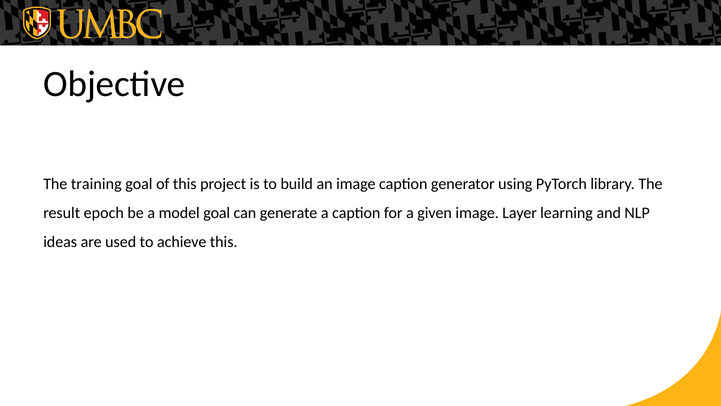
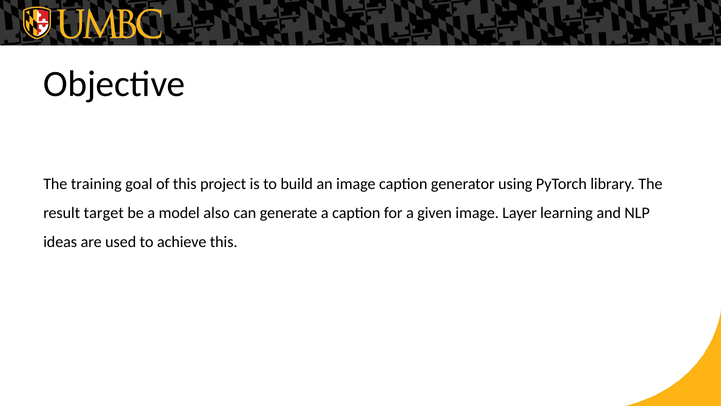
epoch: epoch -> target
model goal: goal -> also
